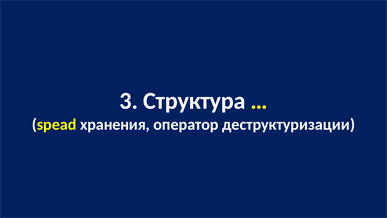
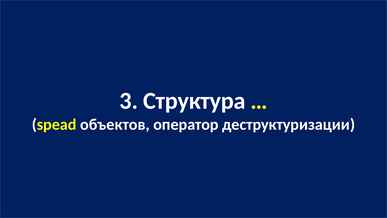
хранения: хранения -> объектов
